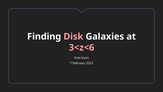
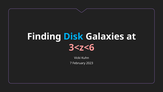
Disk colour: pink -> light blue
